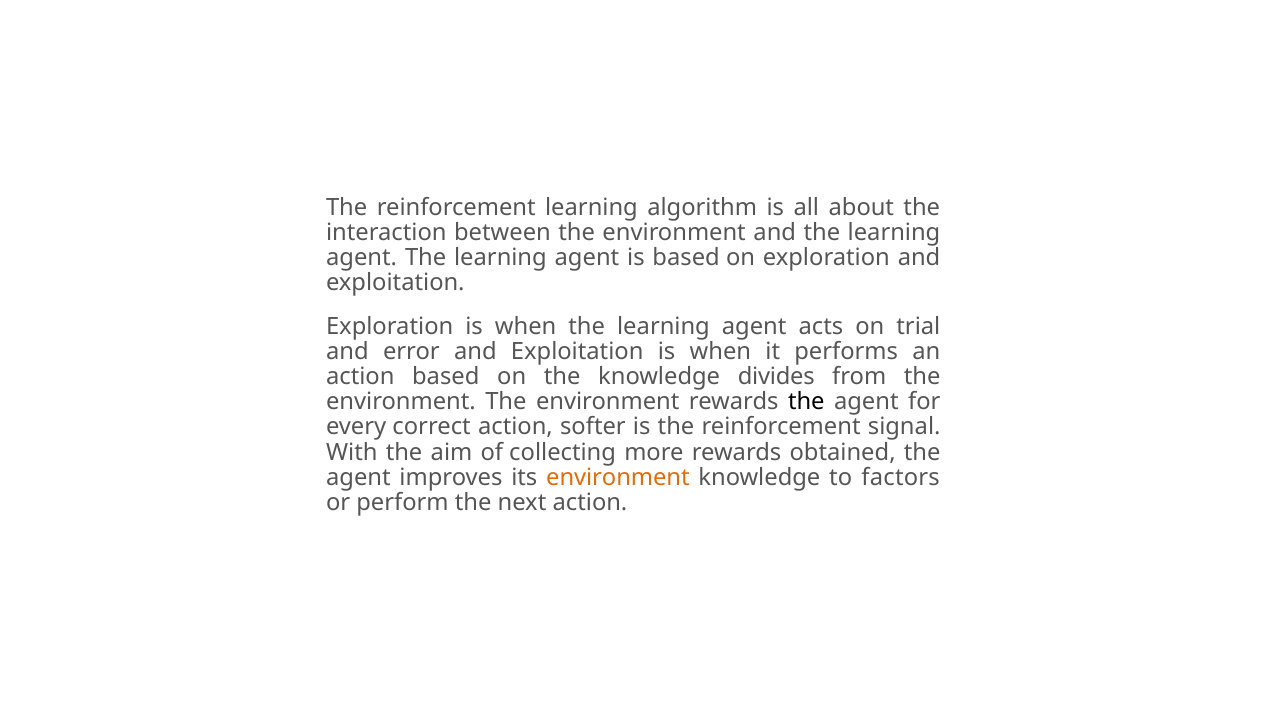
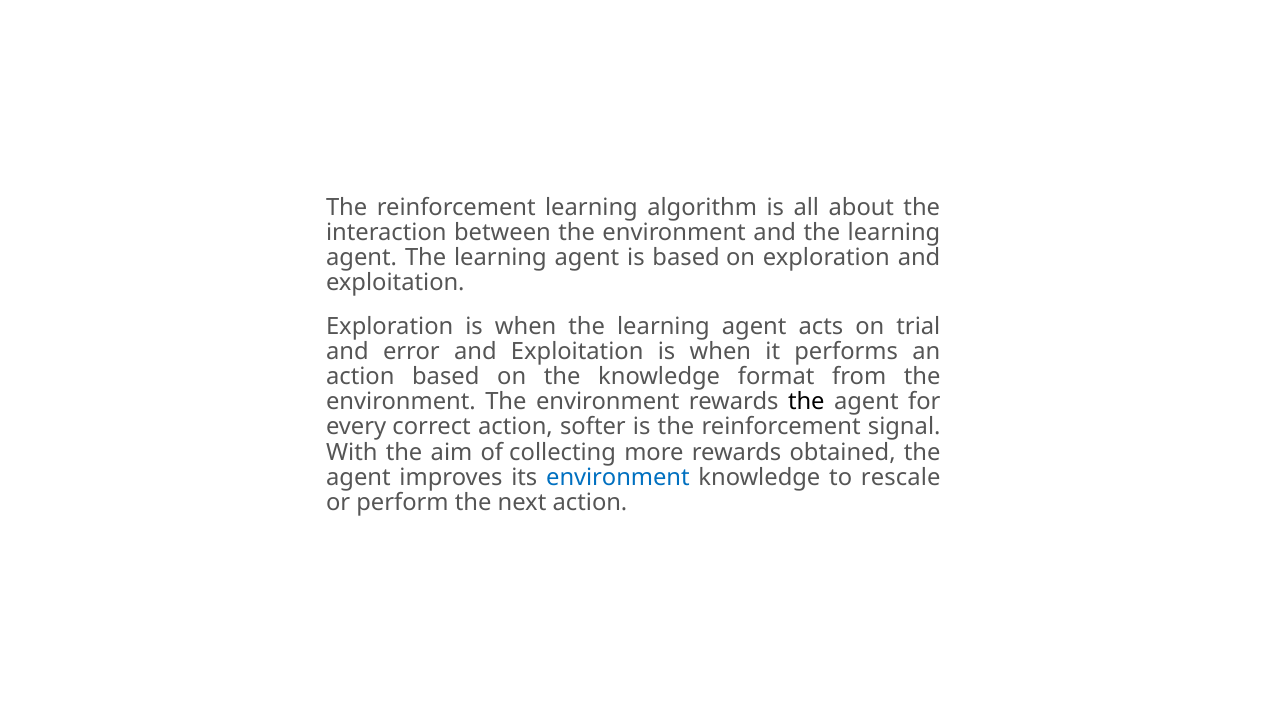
divides: divides -> format
environment at (618, 477) colour: orange -> blue
factors: factors -> rescale
